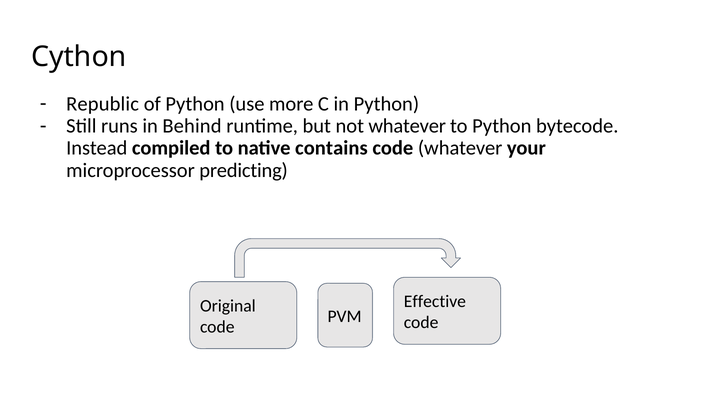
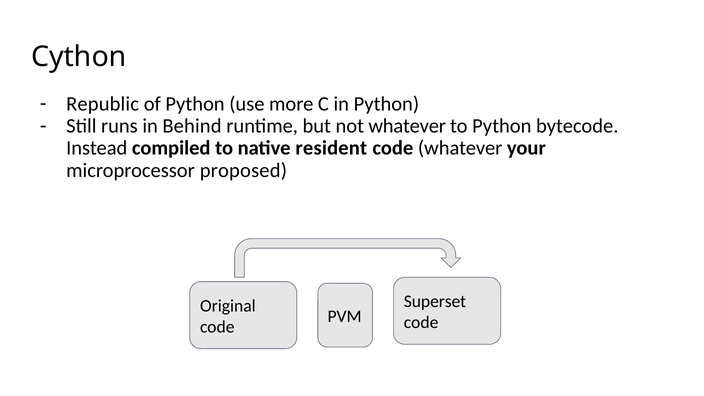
contains: contains -> resident
predicting: predicting -> proposed
Effective: Effective -> Superset
